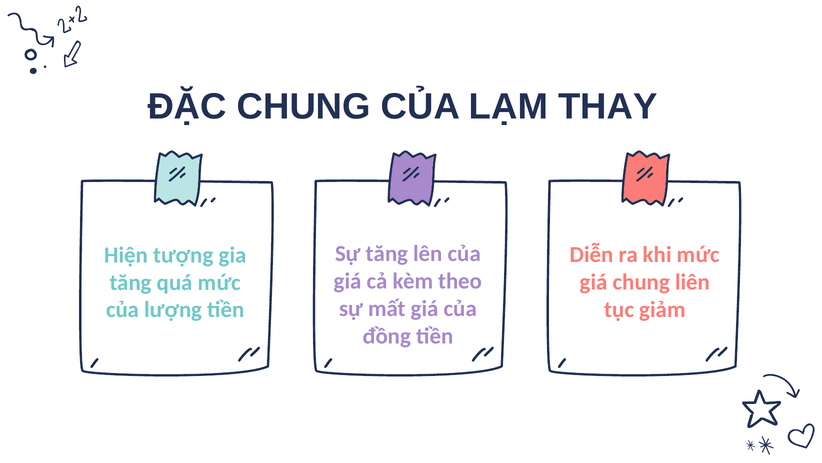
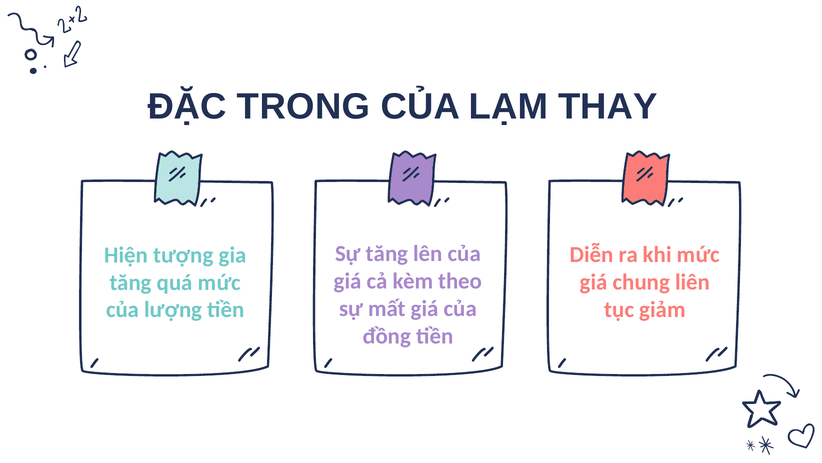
ĐẶC CHUNG: CHUNG -> TRONG
